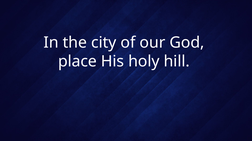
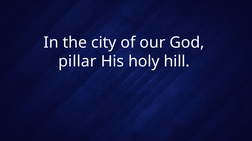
place: place -> pillar
